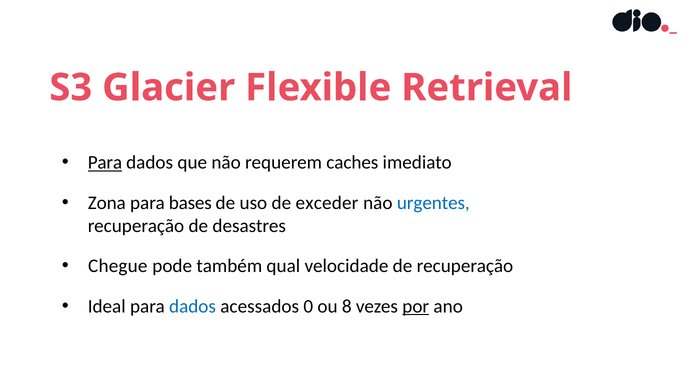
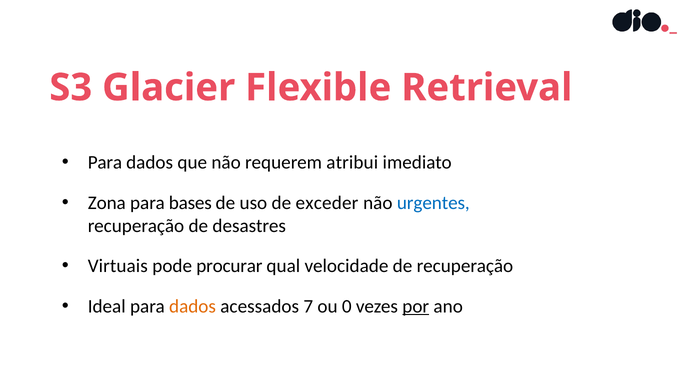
Para at (105, 162) underline: present -> none
caches: caches -> atribui
Chegue: Chegue -> Virtuais
também: também -> procurar
dados at (193, 306) colour: blue -> orange
0: 0 -> 7
8: 8 -> 0
